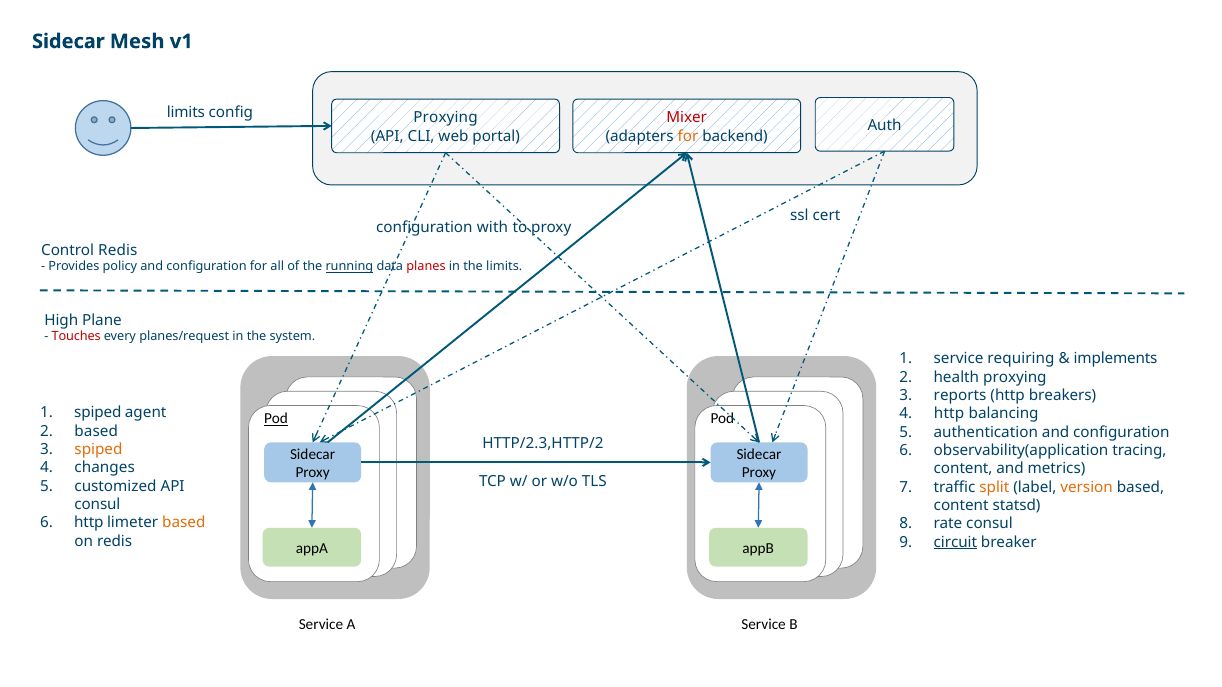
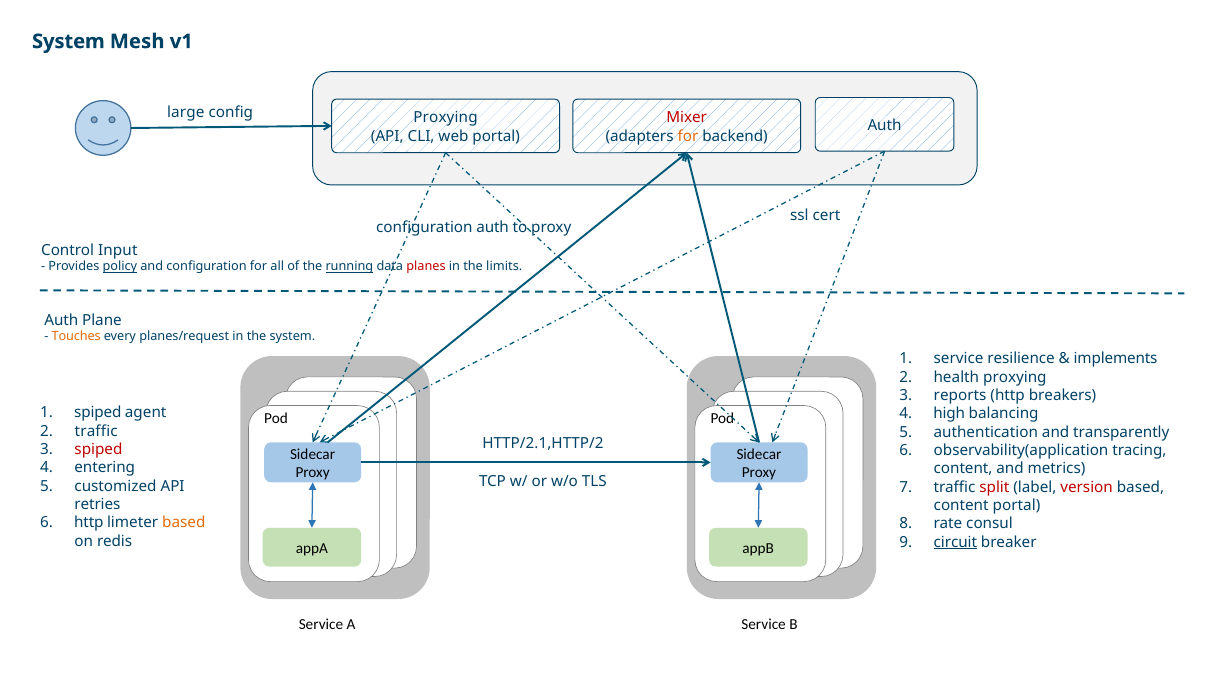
Sidecar at (68, 41): Sidecar -> System
limits at (186, 112): limits -> large
configuration with: with -> auth
Control Redis: Redis -> Input
policy underline: none -> present
High at (61, 320): High -> Auth
Touches colour: red -> orange
requiring: requiring -> resilience
http at (949, 414): http -> high
Pod at (276, 419) underline: present -> none
based at (96, 431): based -> traffic
authentication and configuration: configuration -> transparently
HTTP/2.3,HTTP/2: HTTP/2.3,HTTP/2 -> HTTP/2.1,HTTP/2
spiped at (98, 450) colour: orange -> red
changes: changes -> entering
split colour: orange -> red
version colour: orange -> red
consul at (97, 505): consul -> retries
content statsd: statsd -> portal
